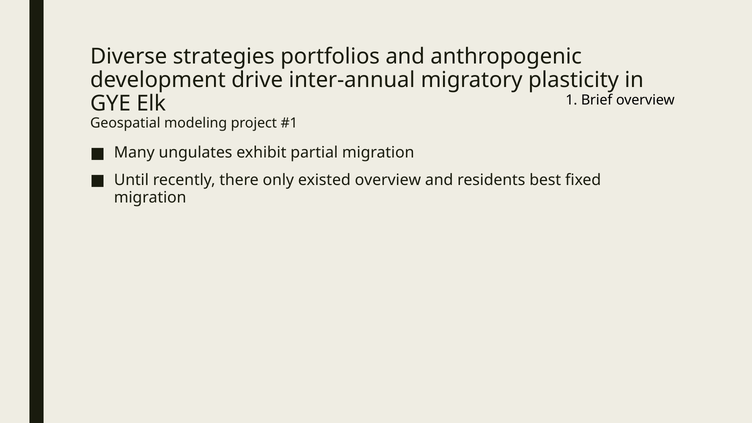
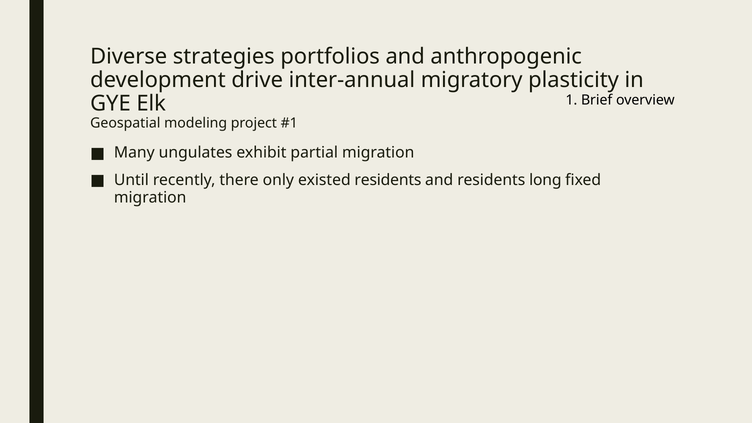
existed overview: overview -> residents
best: best -> long
